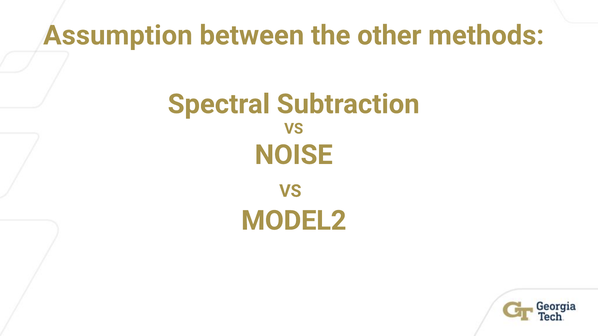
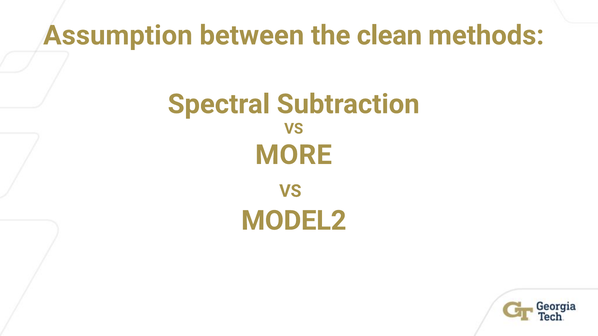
other: other -> clean
NOISE: NOISE -> MORE
